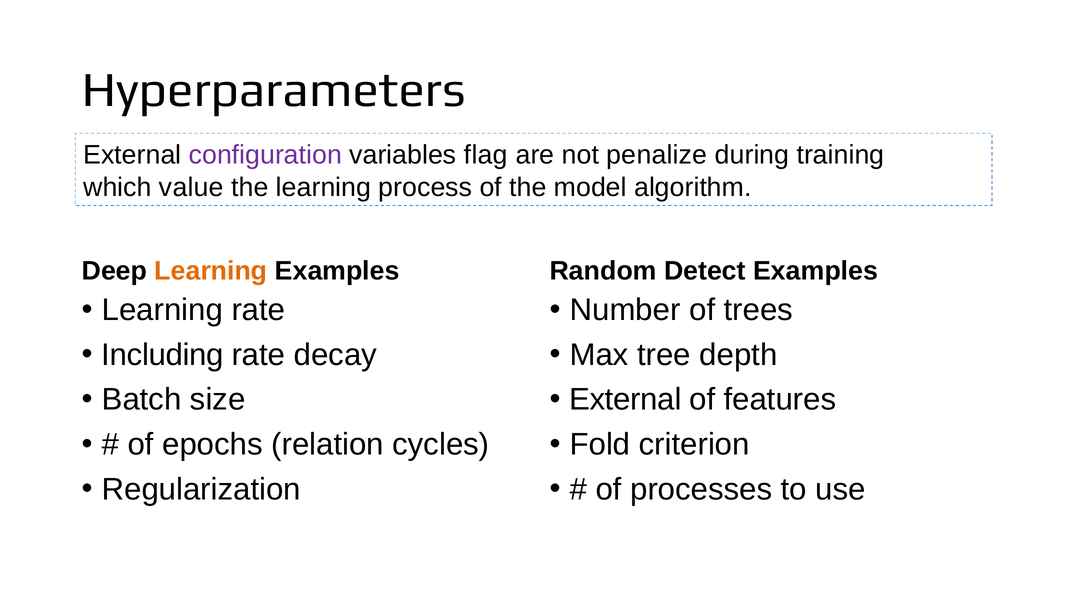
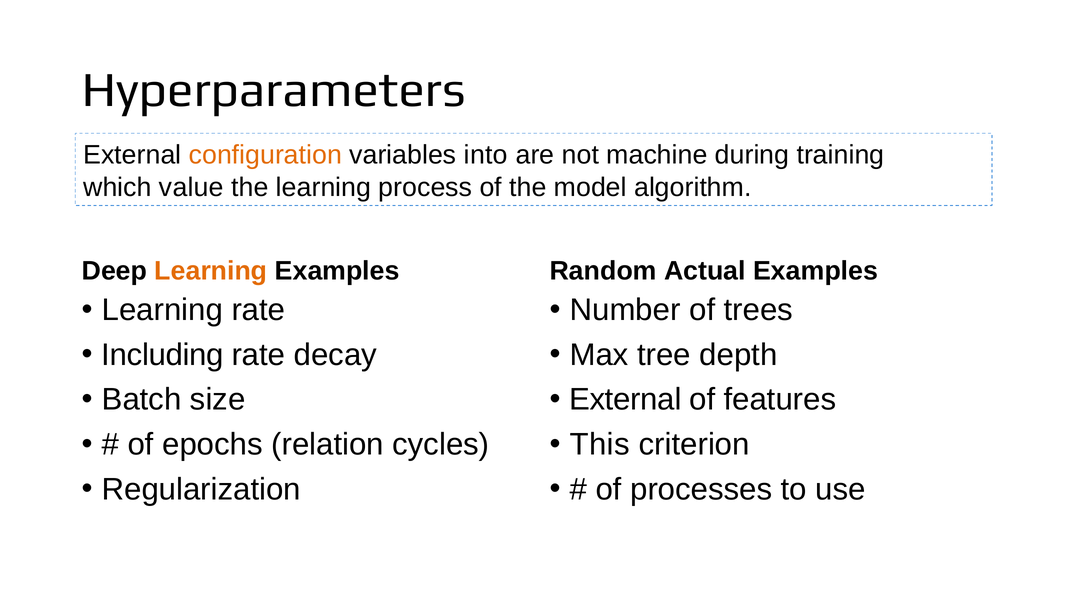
configuration colour: purple -> orange
flag: flag -> into
penalize: penalize -> machine
Detect: Detect -> Actual
Fold: Fold -> This
